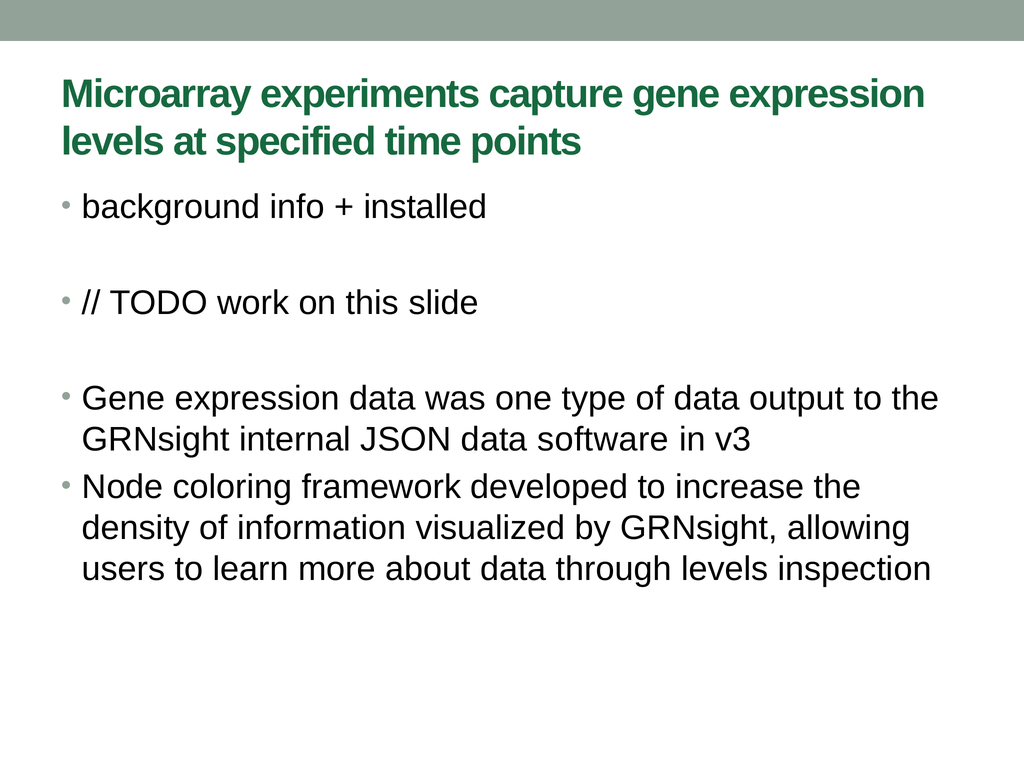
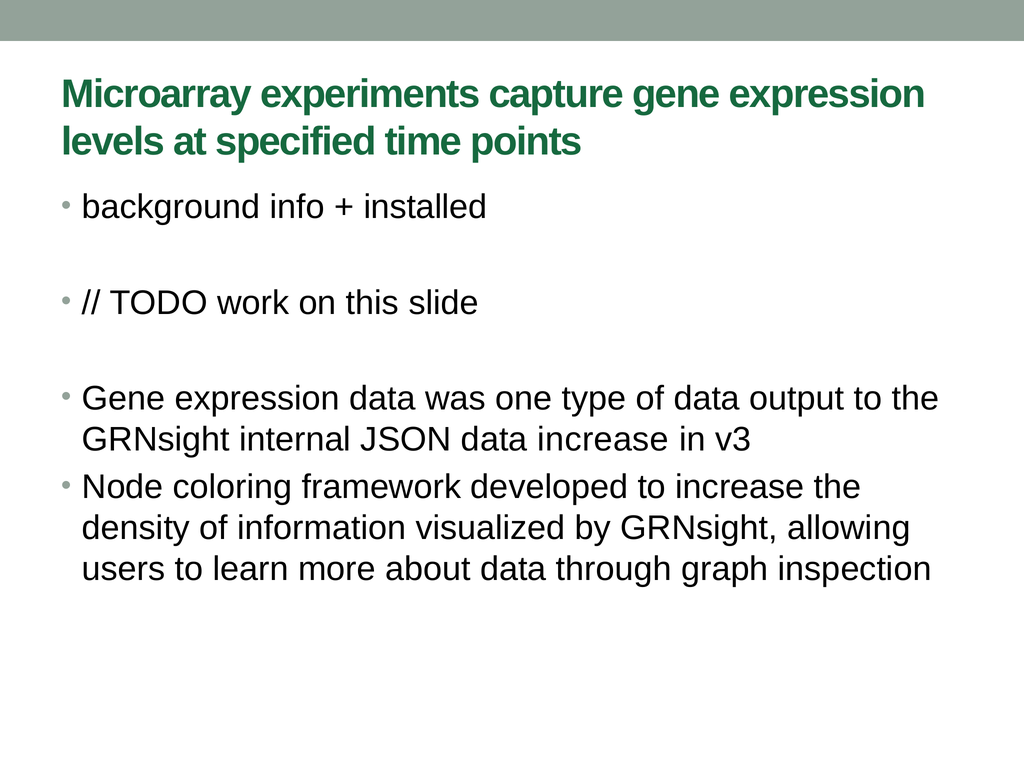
data software: software -> increase
through levels: levels -> graph
